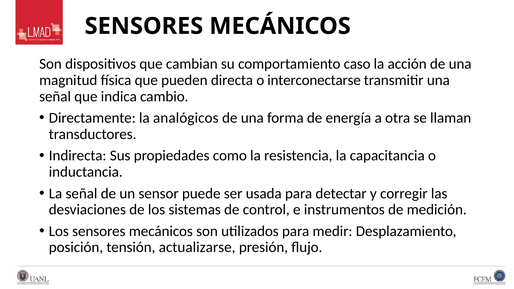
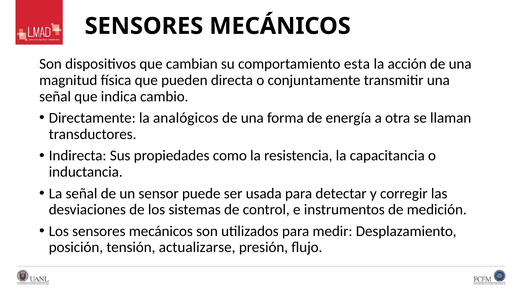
caso: caso -> esta
interconectarse: interconectarse -> conjuntamente
